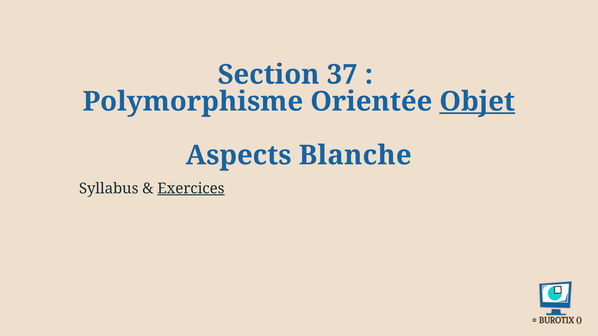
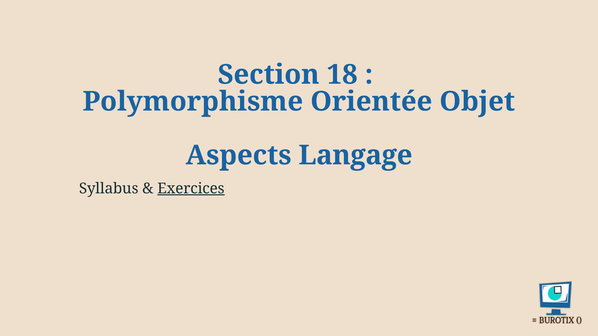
37: 37 -> 18
Objet underline: present -> none
Blanche: Blanche -> Langage
